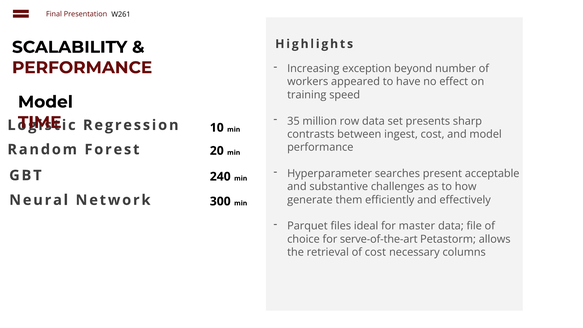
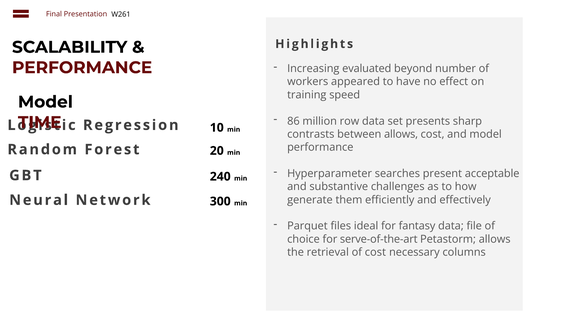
exception: exception -> evaluated
35: 35 -> 86
between ingest: ingest -> allows
master: master -> fantasy
